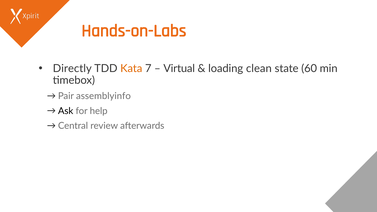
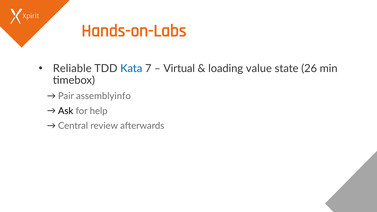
Directly: Directly -> Reliable
Kata colour: orange -> blue
clean: clean -> value
60: 60 -> 26
